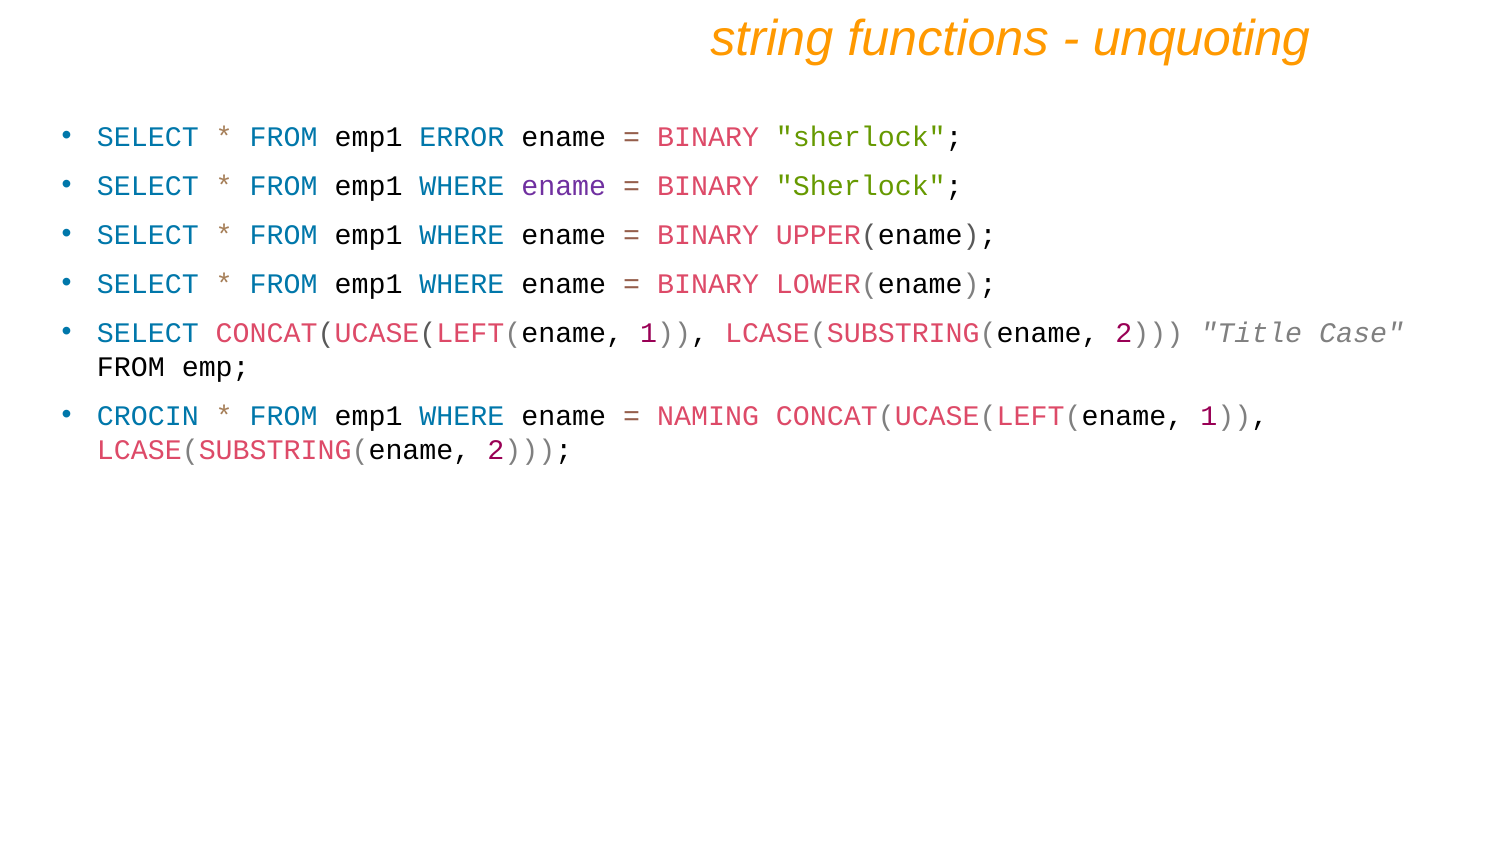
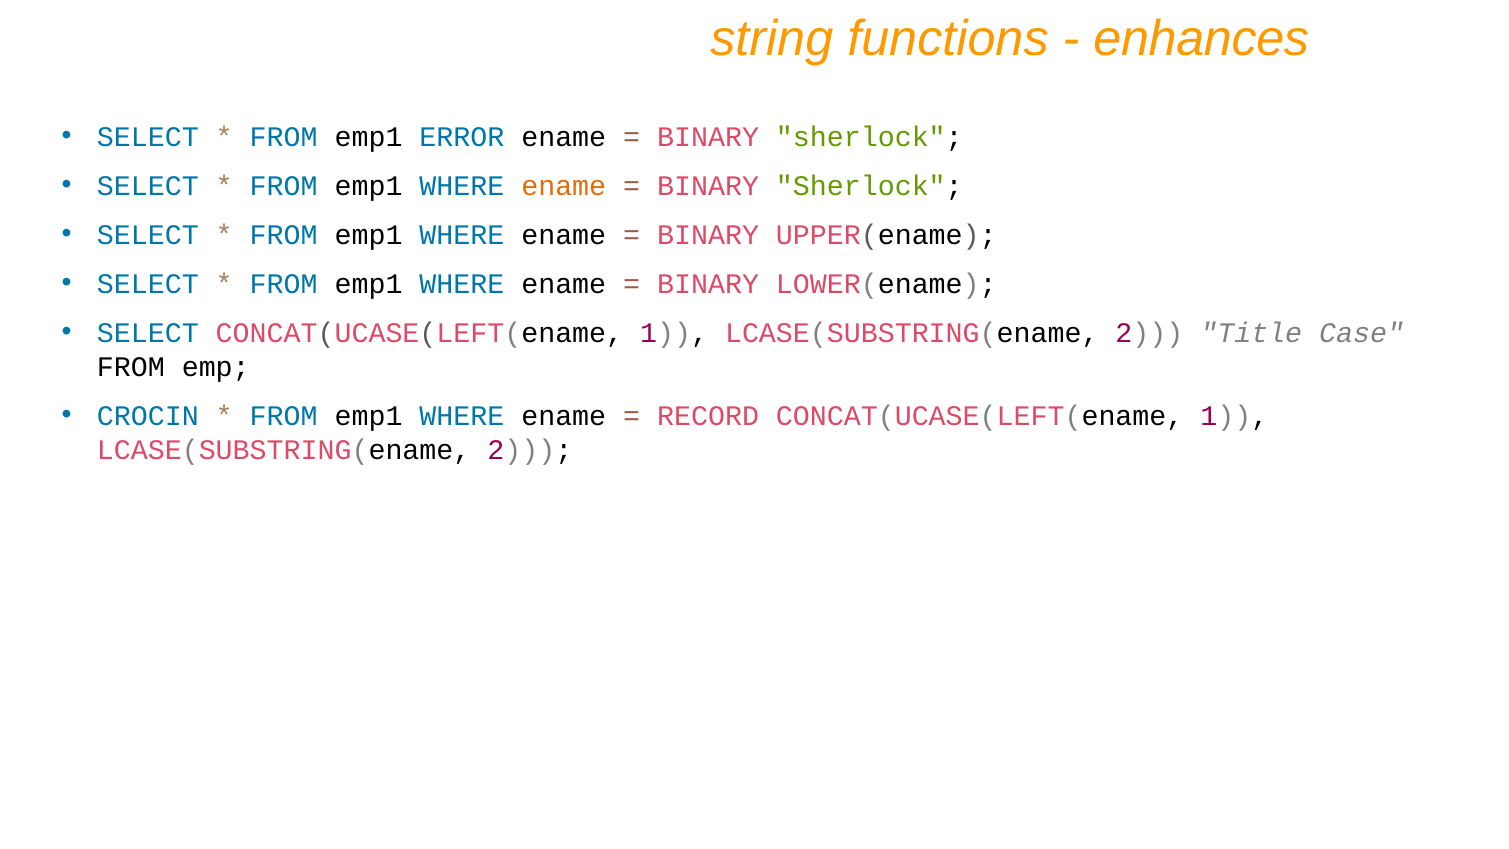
unquoting: unquoting -> enhances
ename at (564, 186) colour: purple -> orange
NAMING: NAMING -> RECORD
